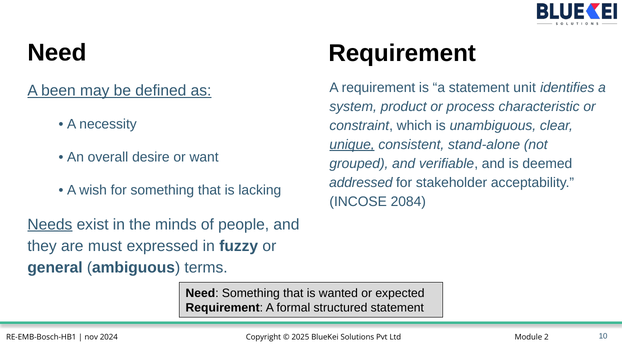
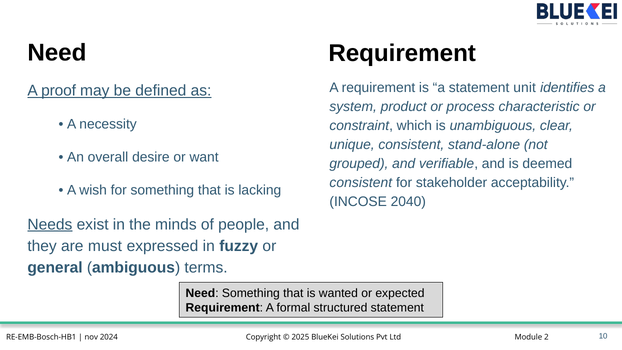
been: been -> proof
unique underline: present -> none
addressed at (361, 183): addressed -> consistent
2084: 2084 -> 2040
